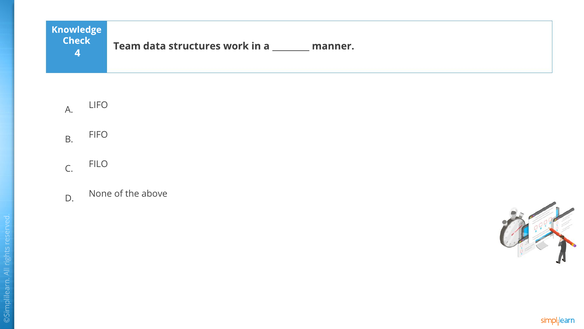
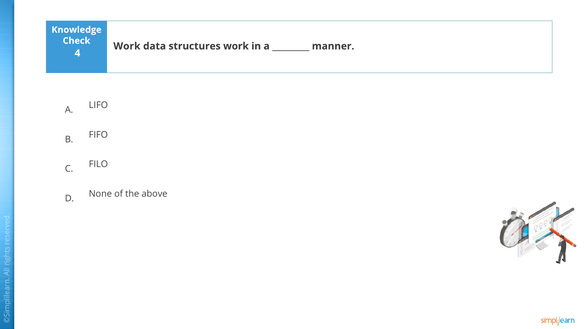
Team at (127, 46): Team -> Work
